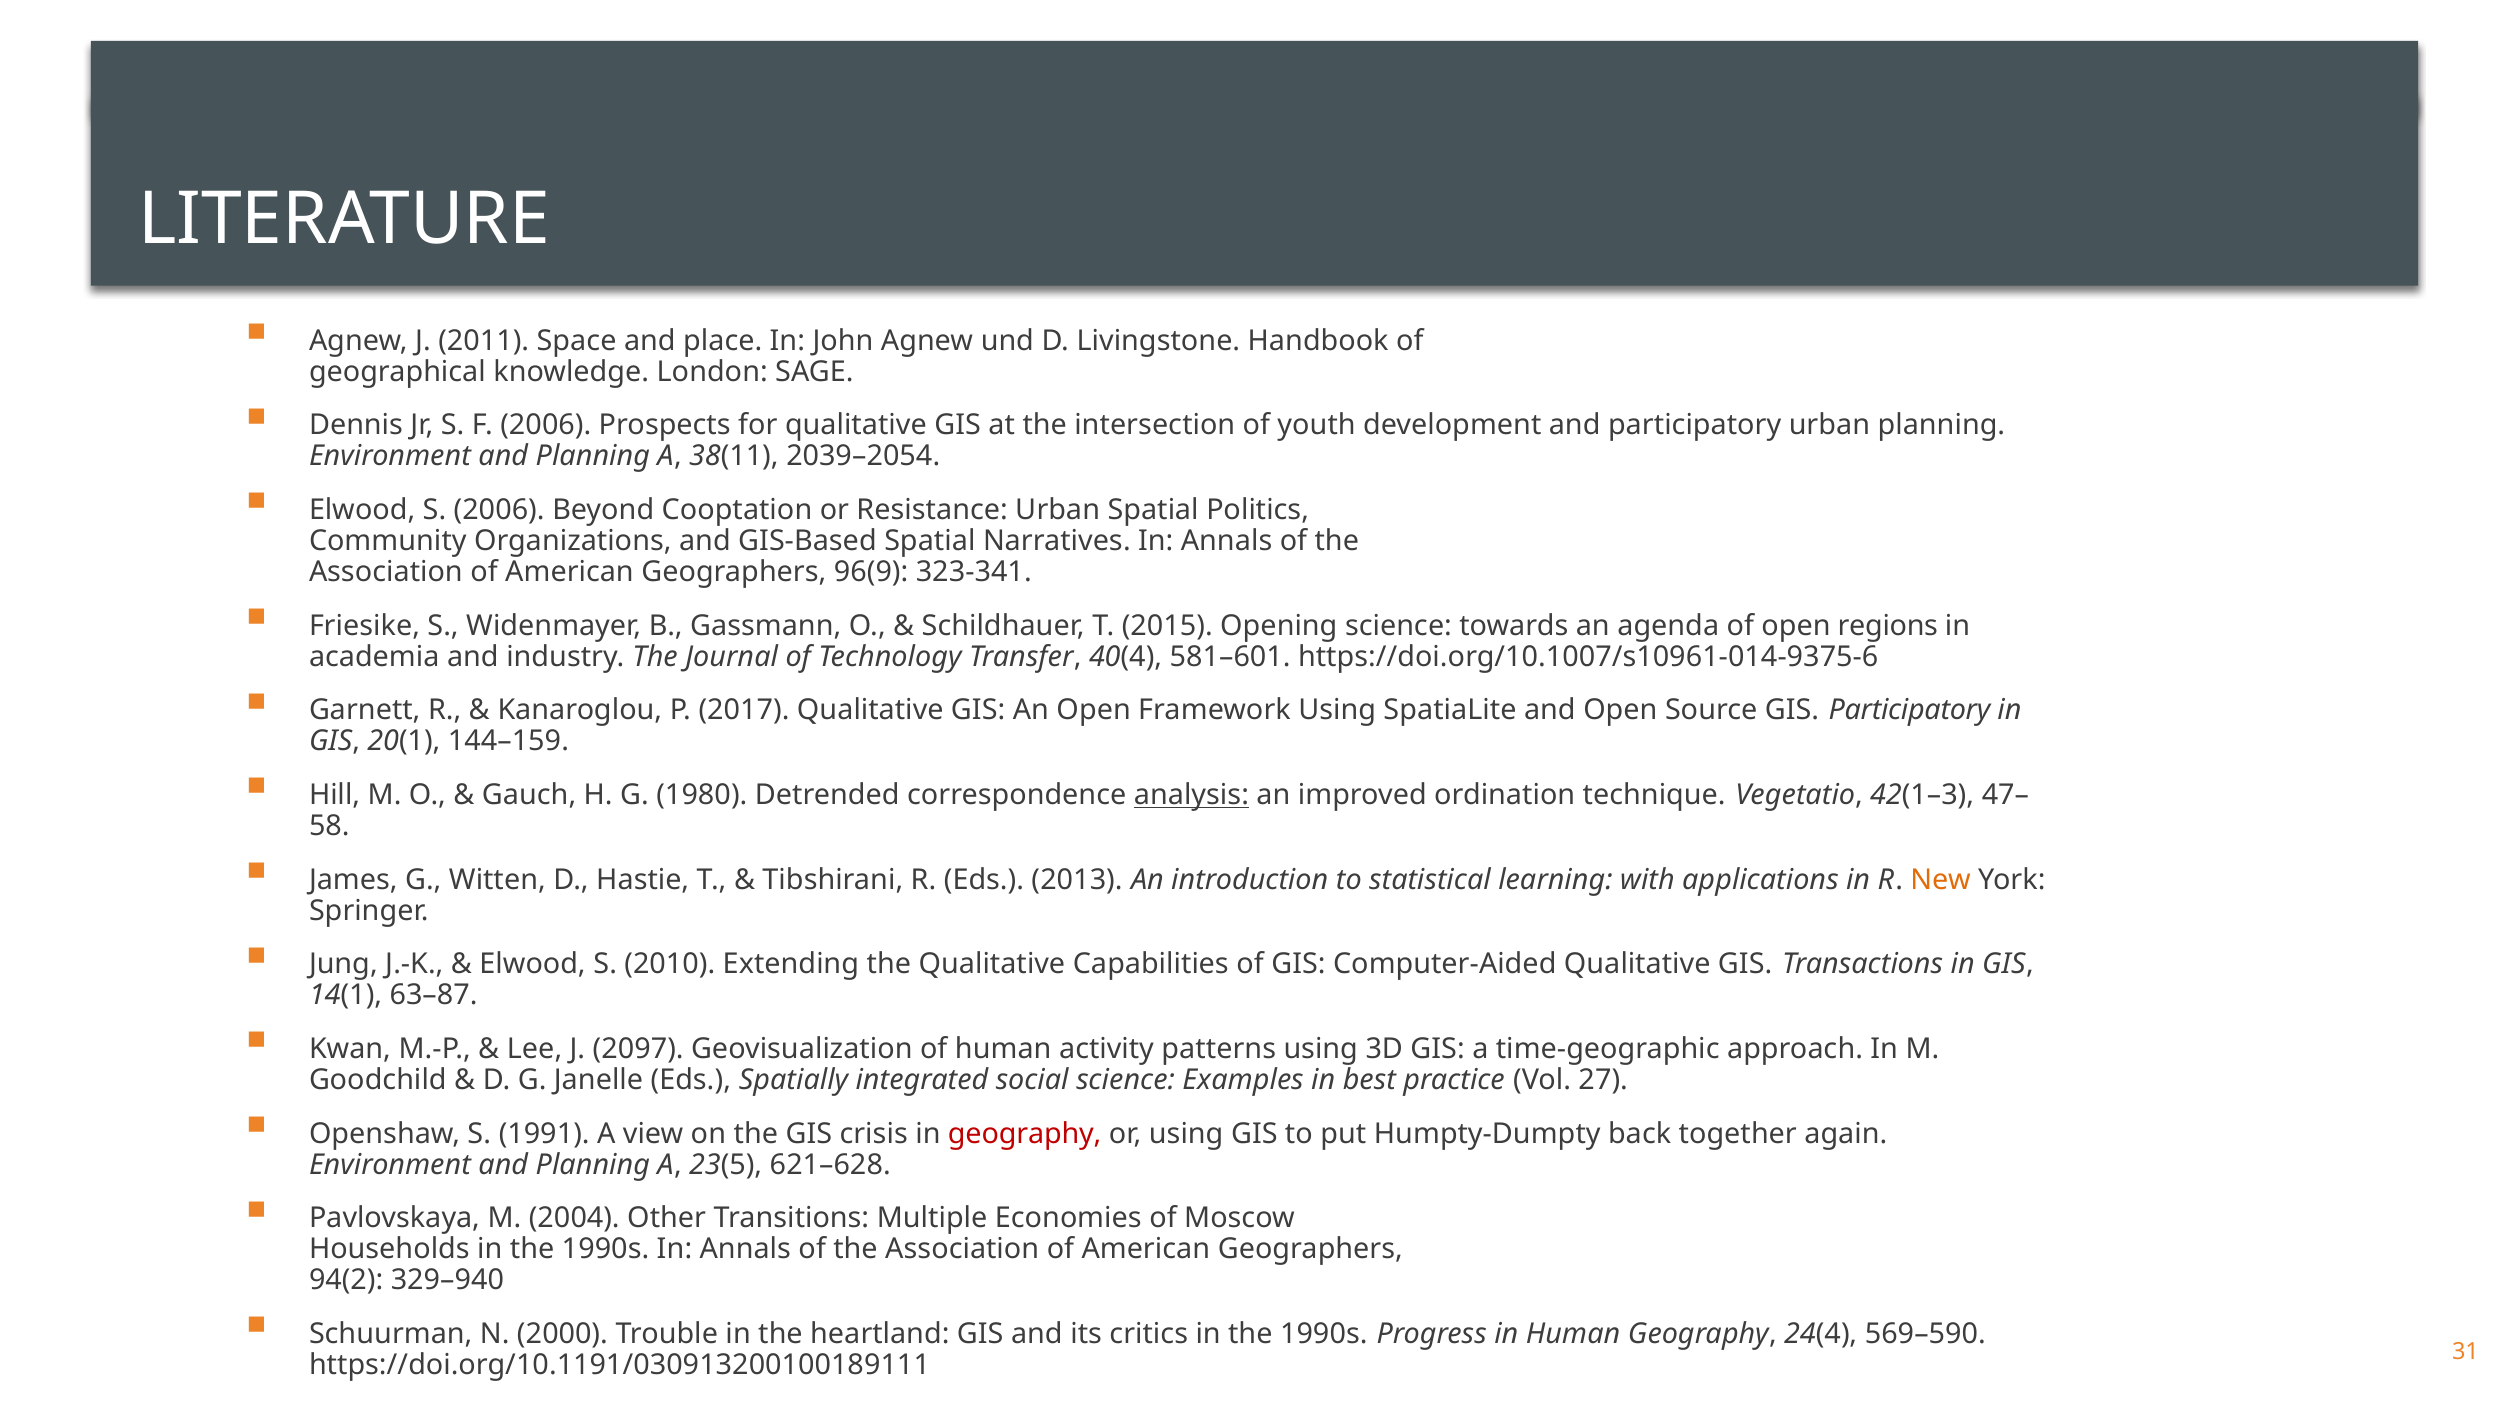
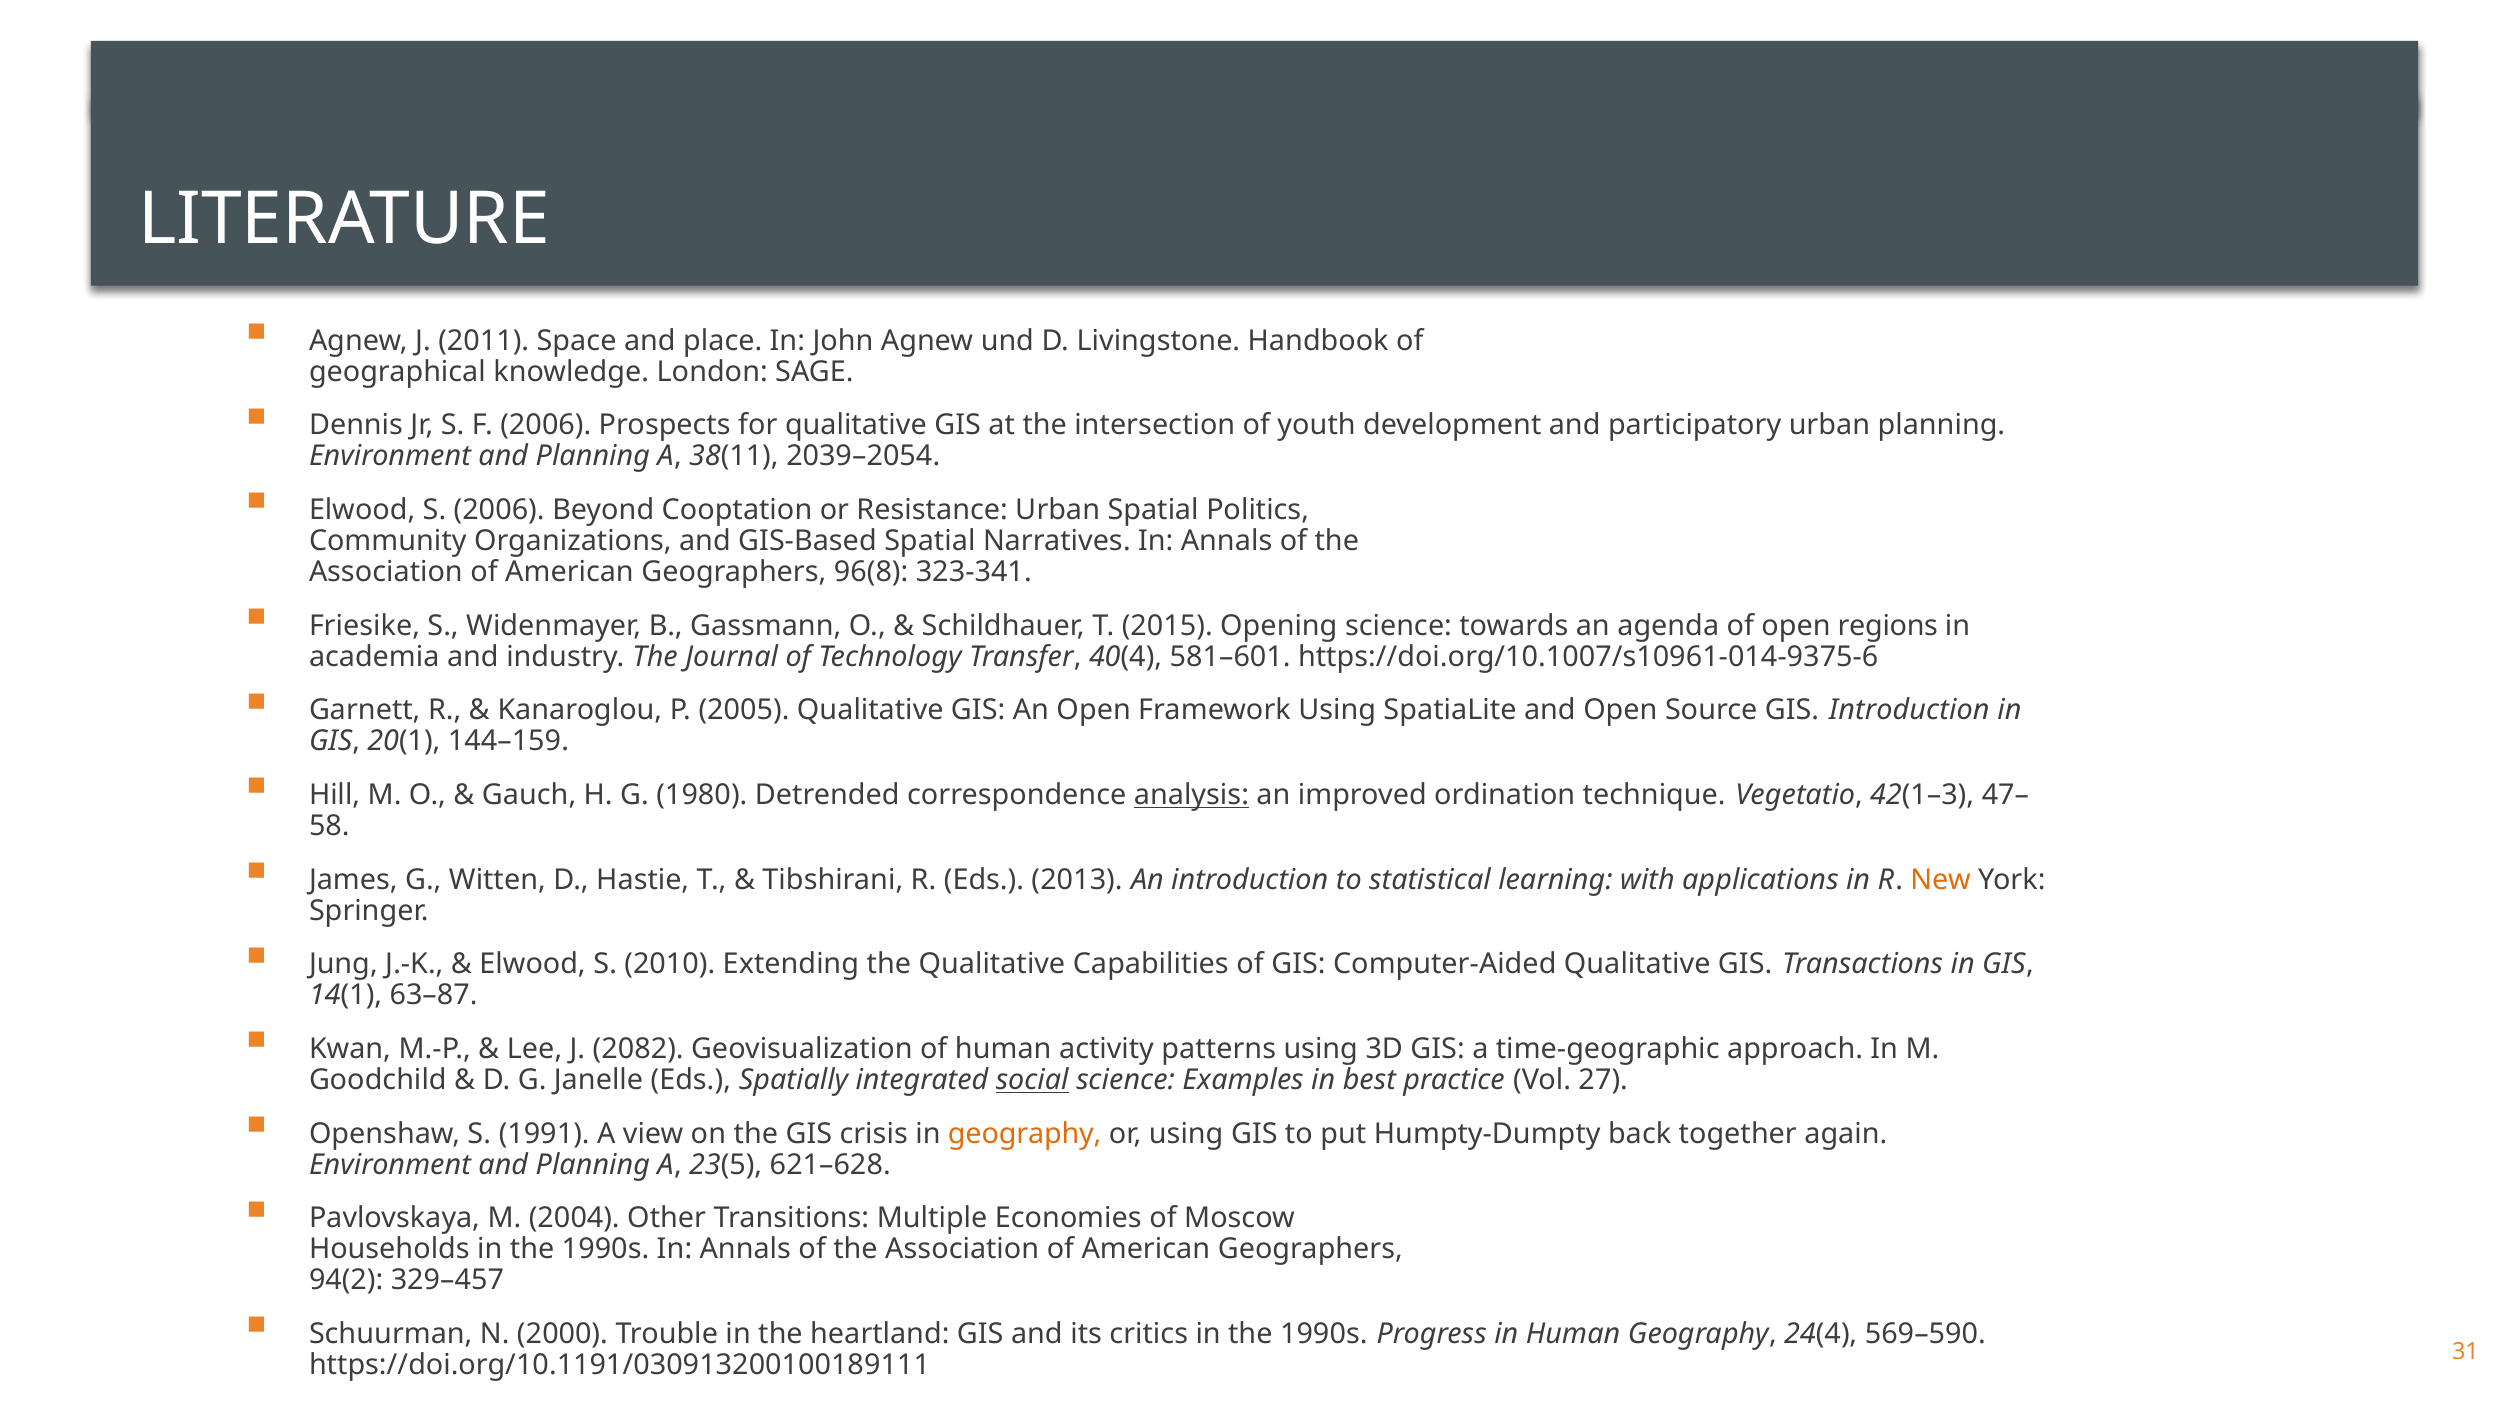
96(9: 96(9 -> 96(8
2017: 2017 -> 2005
GIS Participatory: Participatory -> Introduction
2097: 2097 -> 2082
social underline: none -> present
geography at (1025, 1133) colour: red -> orange
329–940: 329–940 -> 329–457
